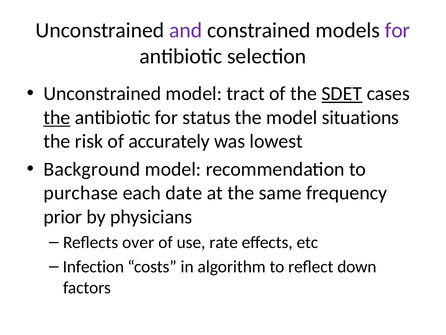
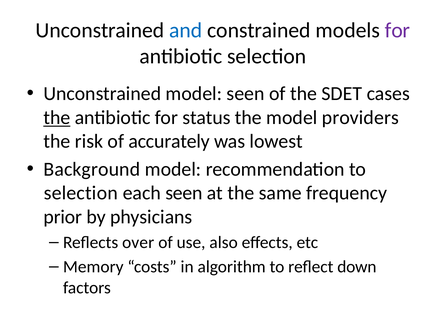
and colour: purple -> blue
model tract: tract -> seen
SDET underline: present -> none
situations: situations -> providers
purchase at (81, 193): purchase -> selection
each date: date -> seen
rate: rate -> also
Infection: Infection -> Memory
